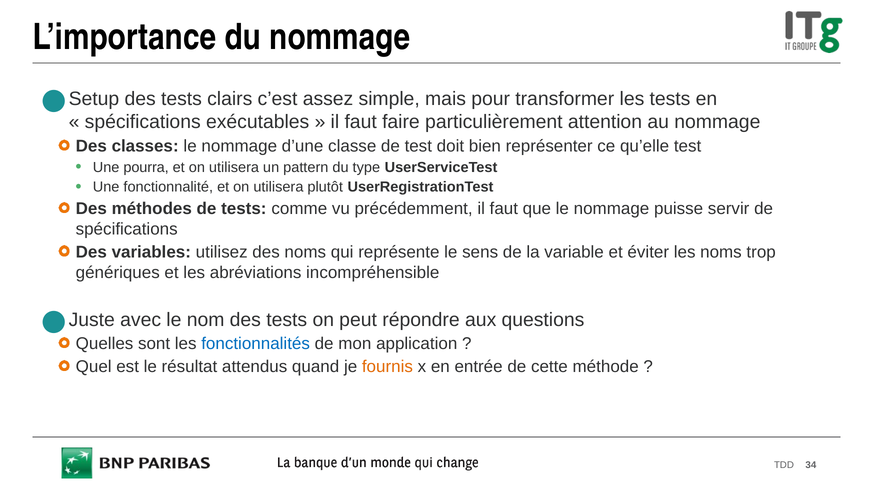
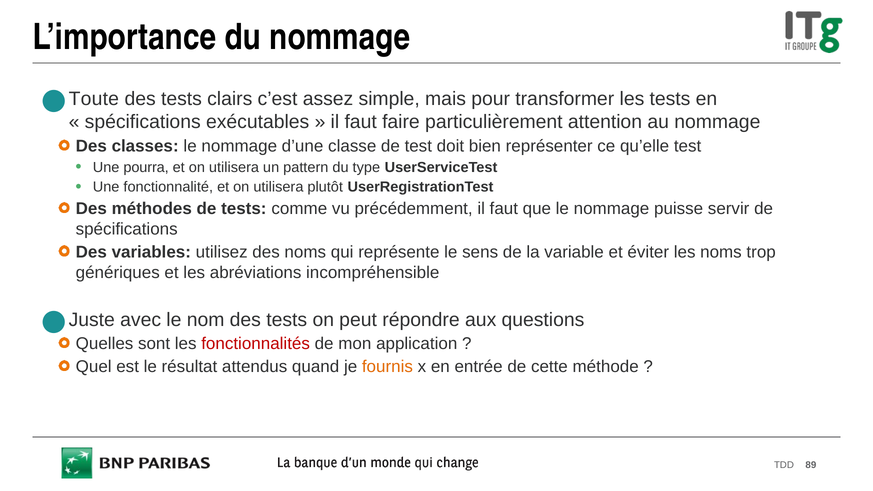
Setup: Setup -> Toute
fonctionnalités colour: blue -> red
34: 34 -> 89
